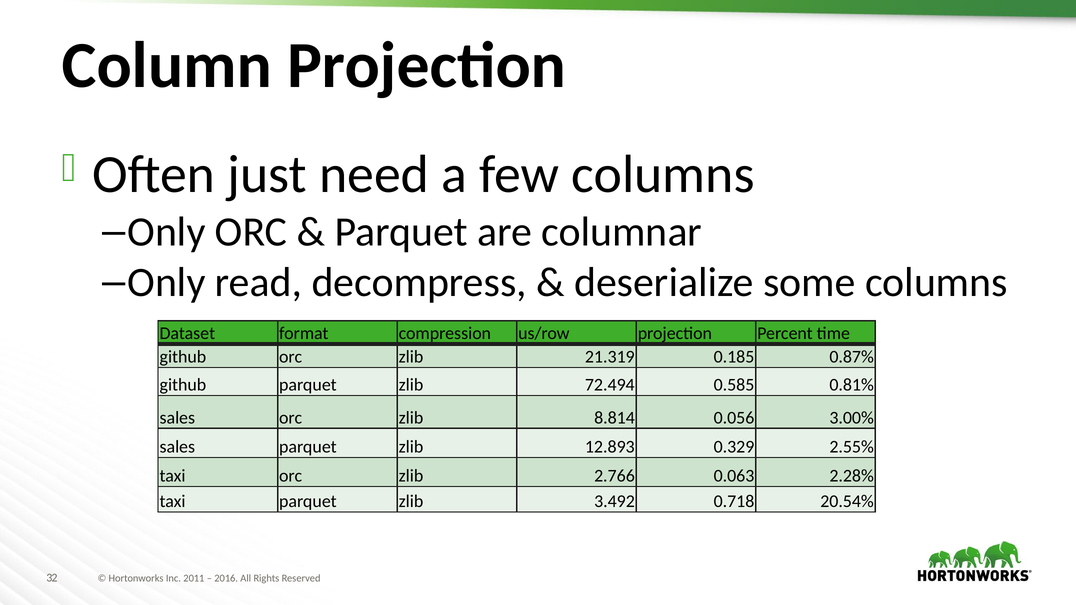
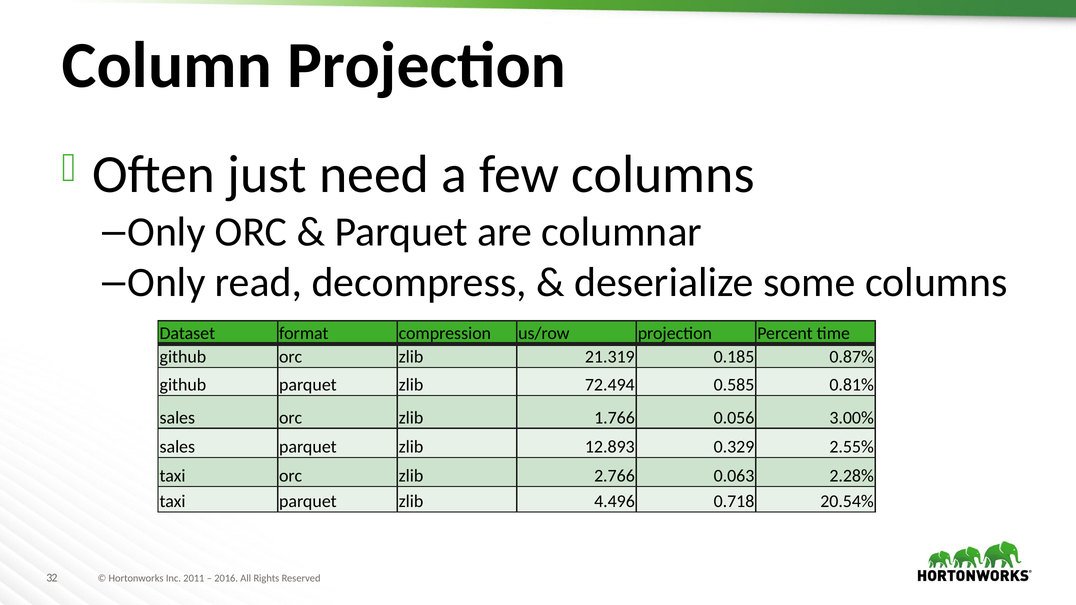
8.814: 8.814 -> 1.766
3.492: 3.492 -> 4.496
